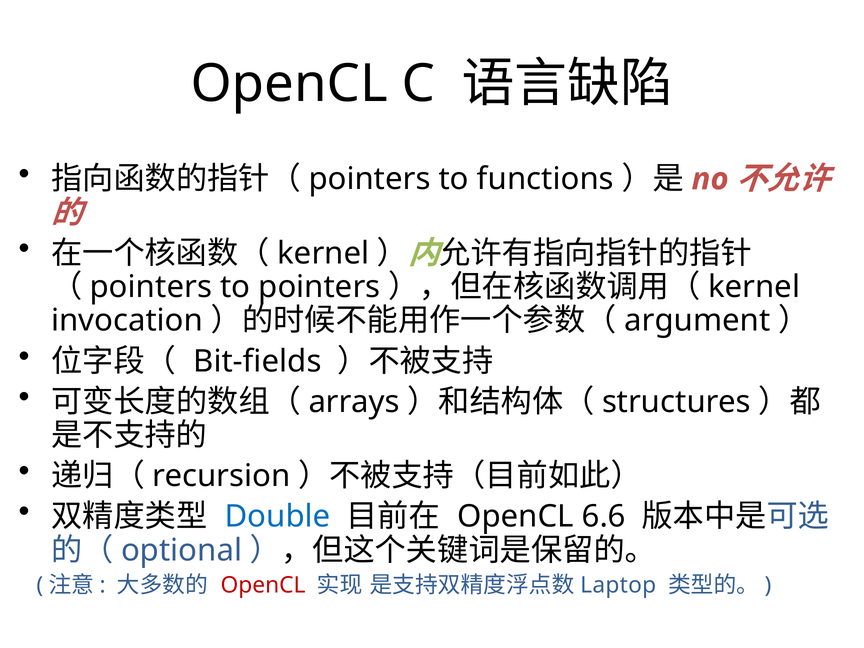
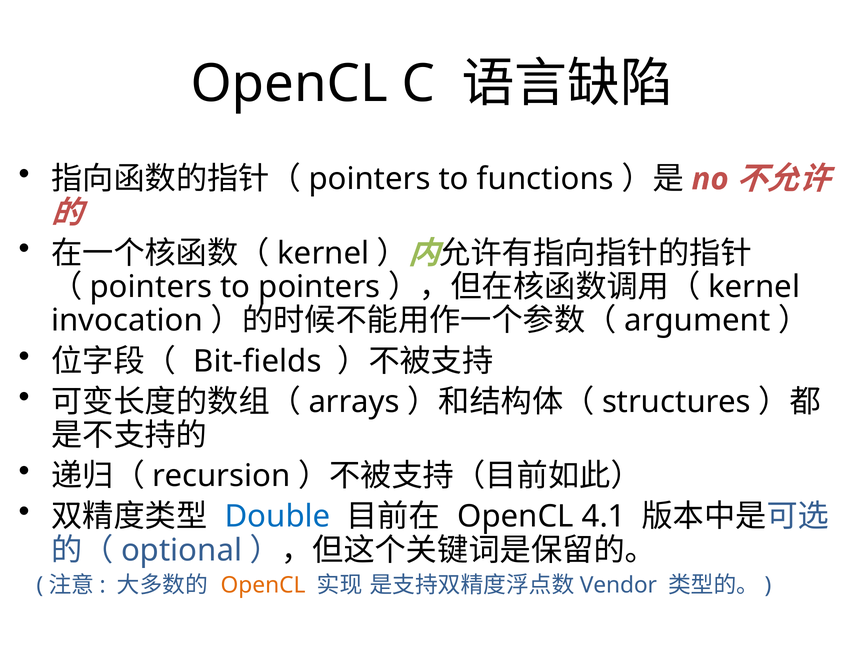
6.6: 6.6 -> 4.1
OpenCL at (263, 585) colour: red -> orange
Laptop: Laptop -> Vendor
